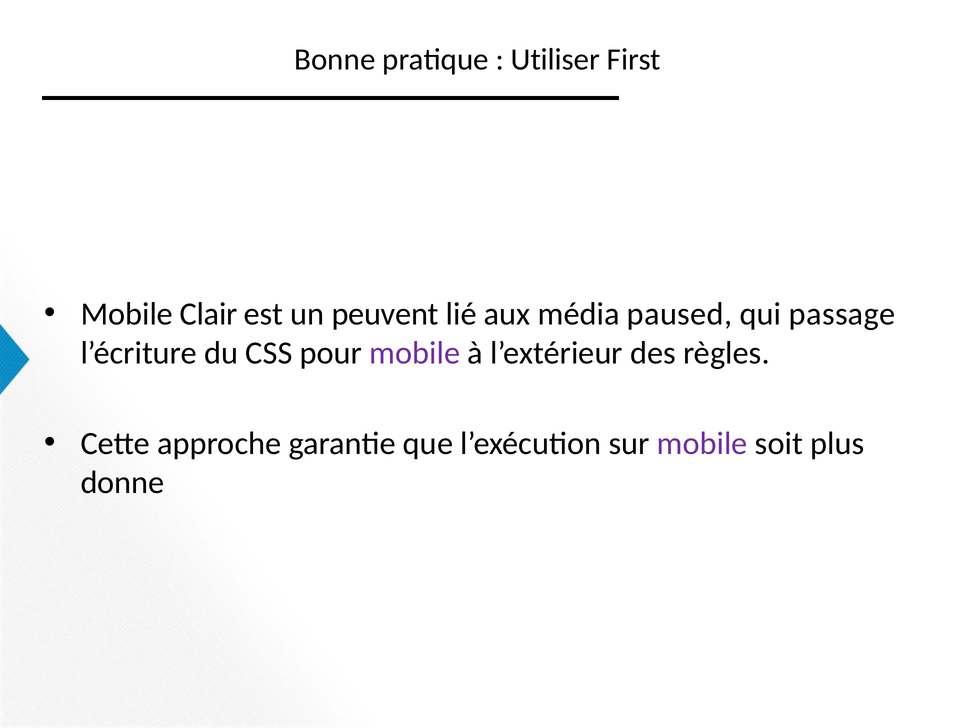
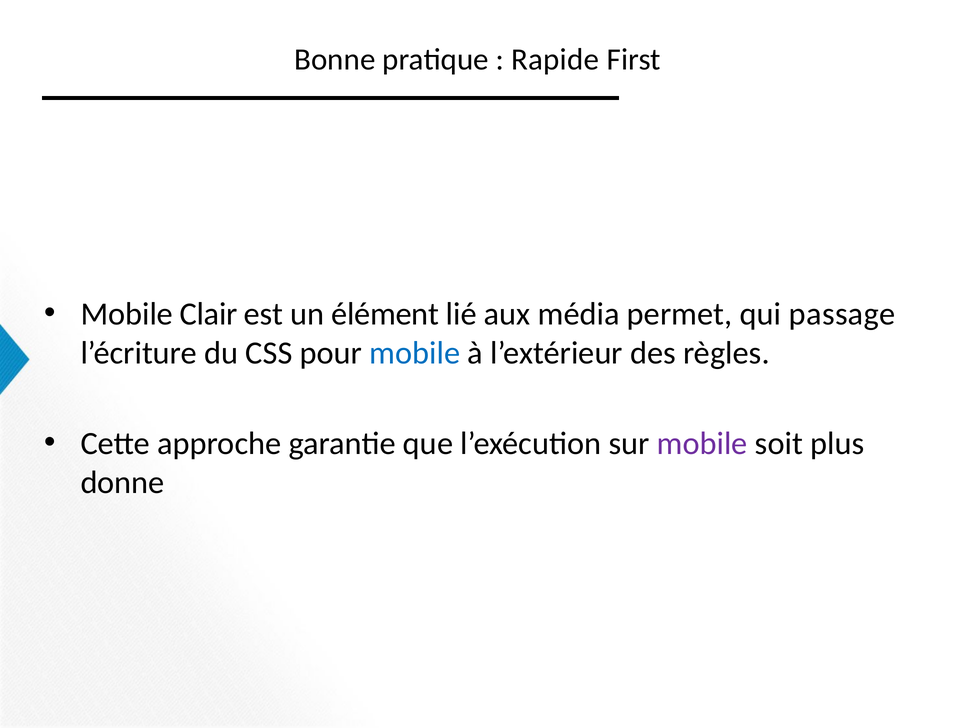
Utiliser: Utiliser -> Rapide
peuvent: peuvent -> élément
paused: paused -> permet
mobile at (415, 353) colour: purple -> blue
